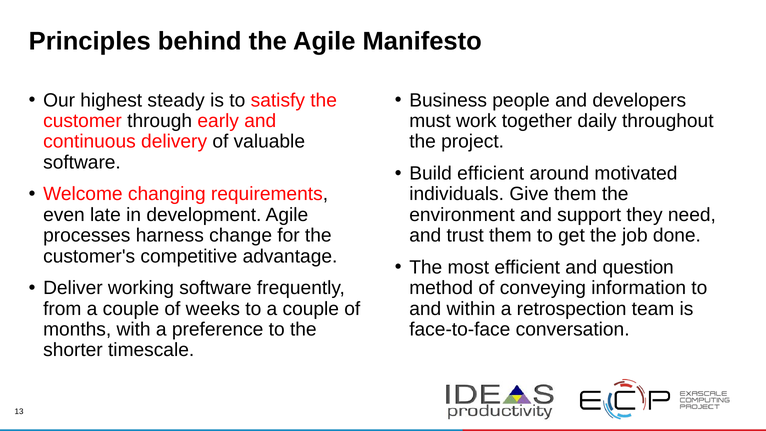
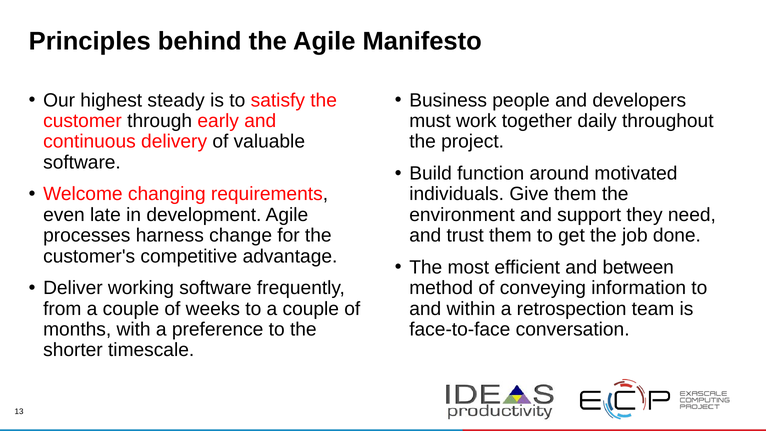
Build efficient: efficient -> function
question: question -> between
